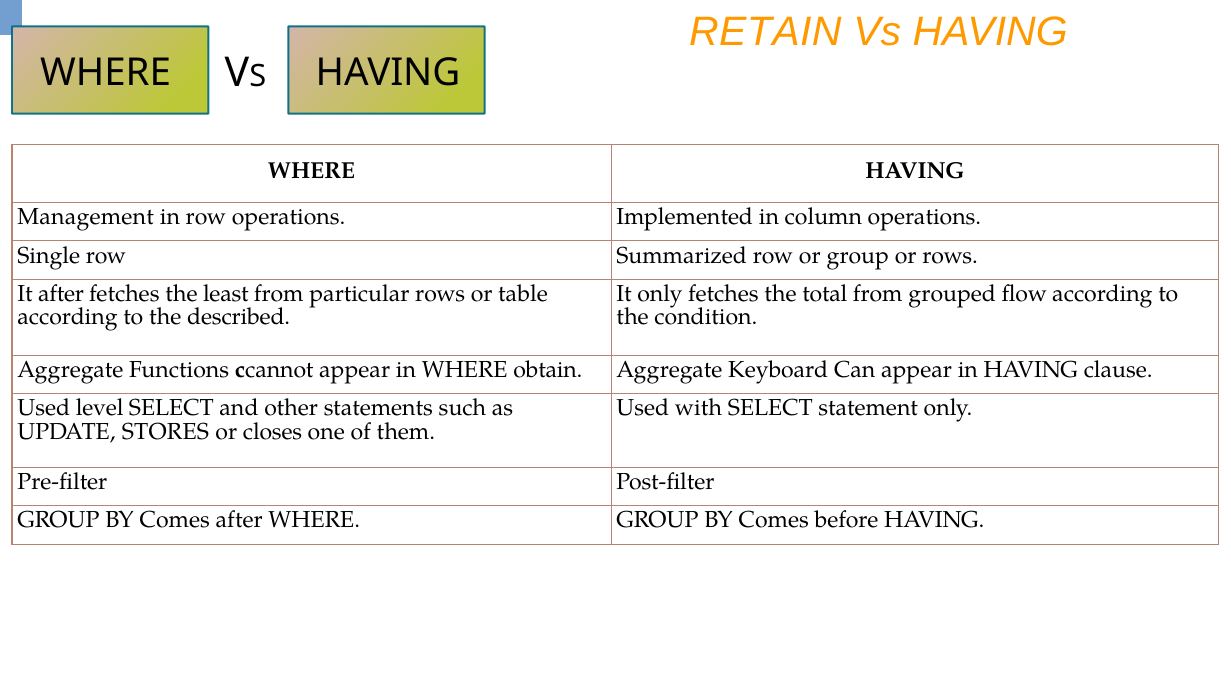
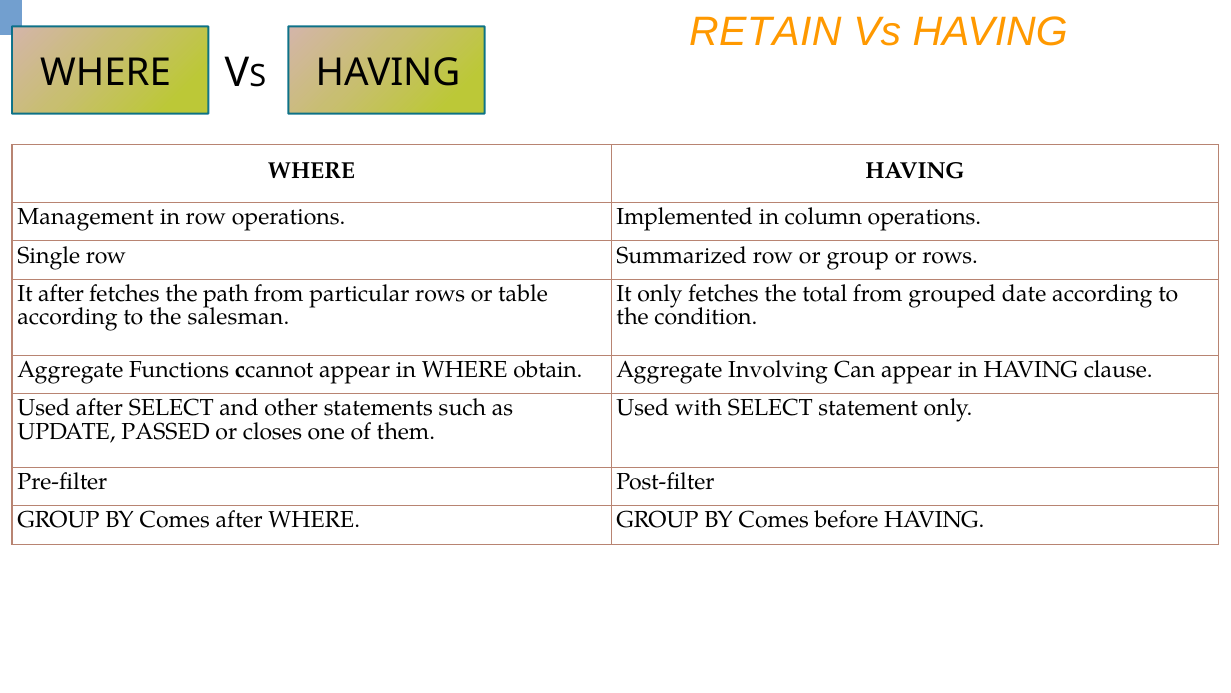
least: least -> path
flow: flow -> date
described: described -> salesman
Keyboard: Keyboard -> Involving
Used level: level -> after
STORES: STORES -> PASSED
